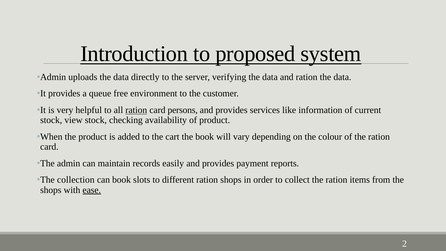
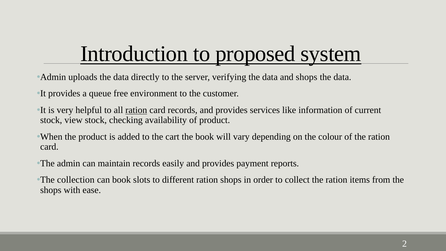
and ration: ration -> shops
card persons: persons -> records
ease underline: present -> none
